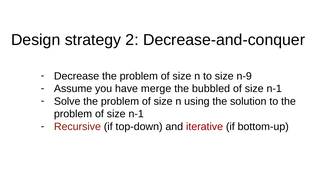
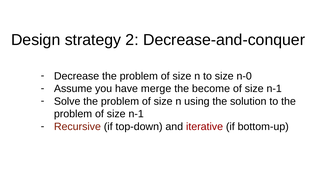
n-9: n-9 -> n-0
bubbled: bubbled -> become
